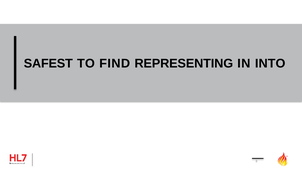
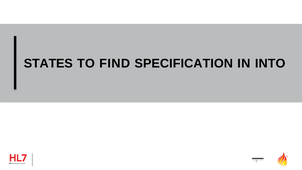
SAFEST: SAFEST -> STATES
REPRESENTING: REPRESENTING -> SPECIFICATION
